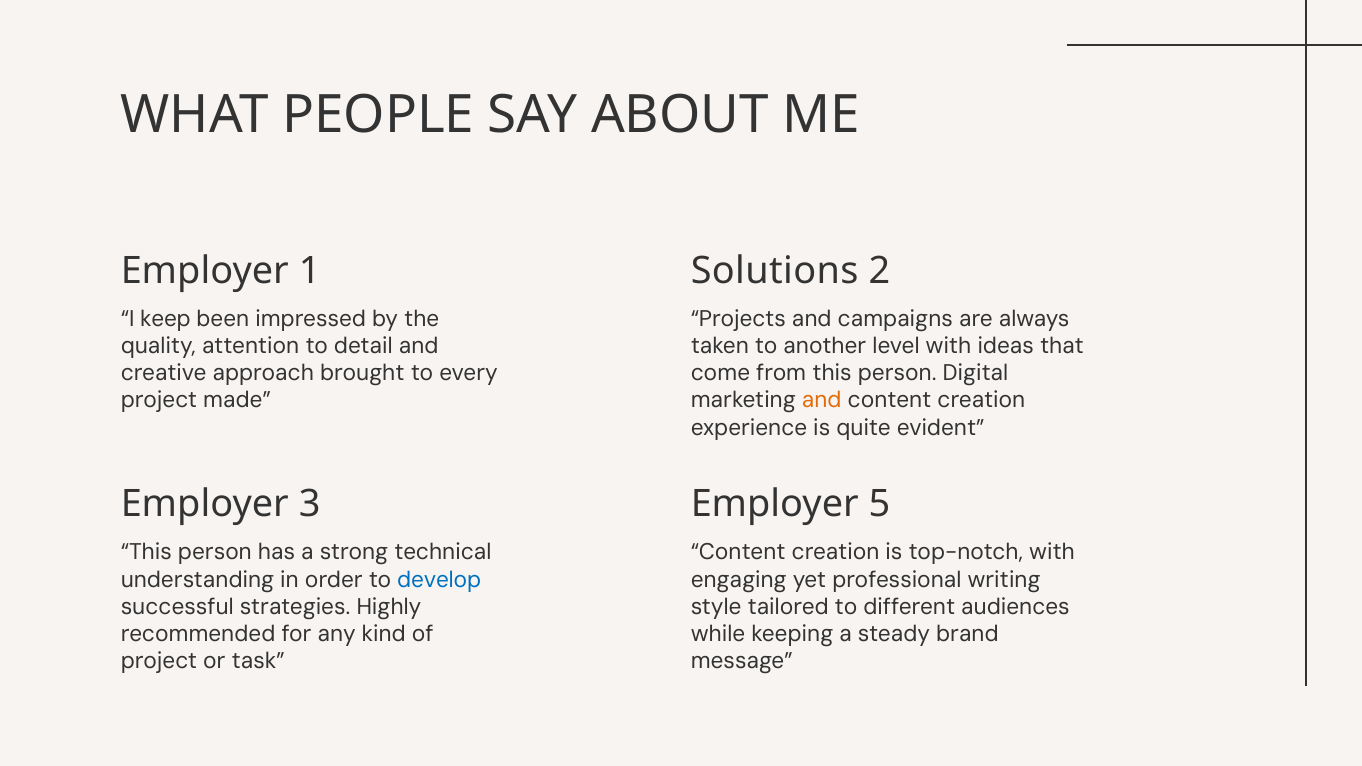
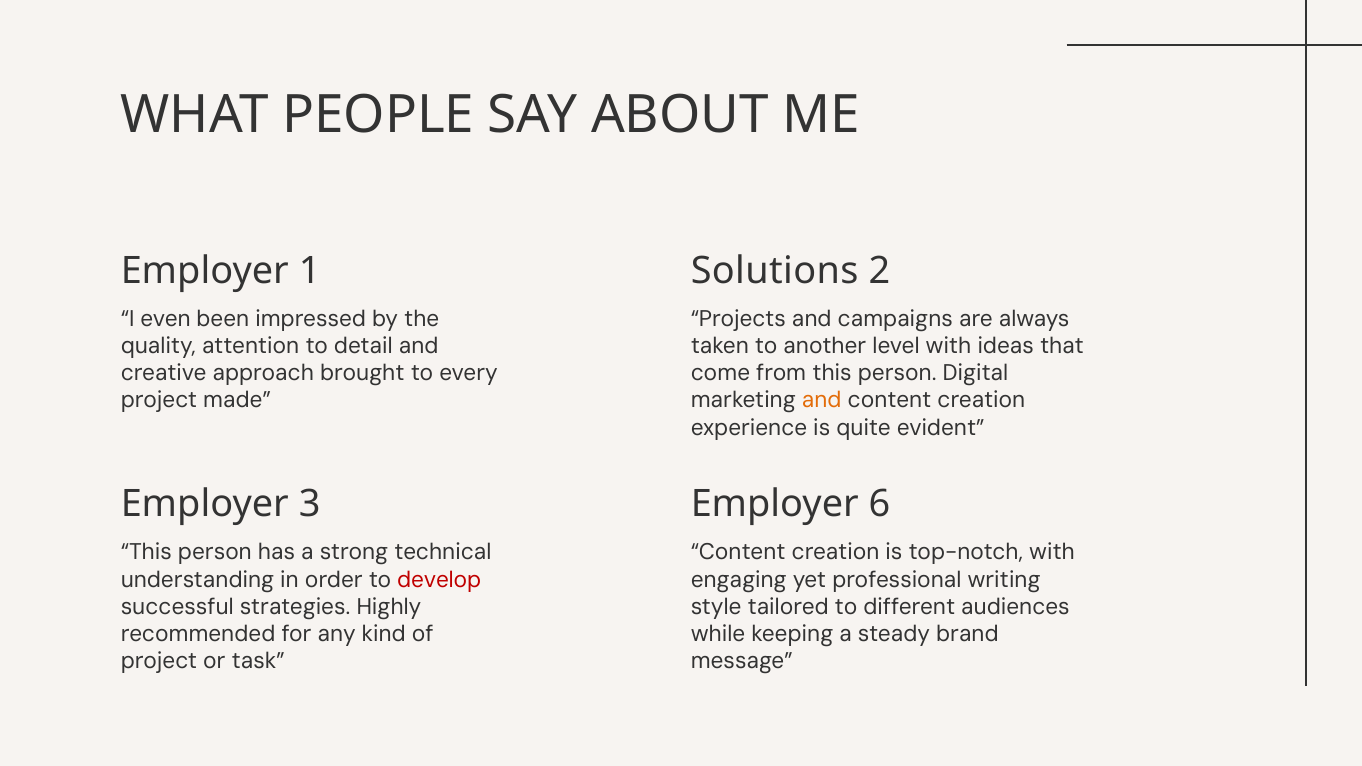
keep: keep -> even
5: 5 -> 6
develop colour: blue -> red
